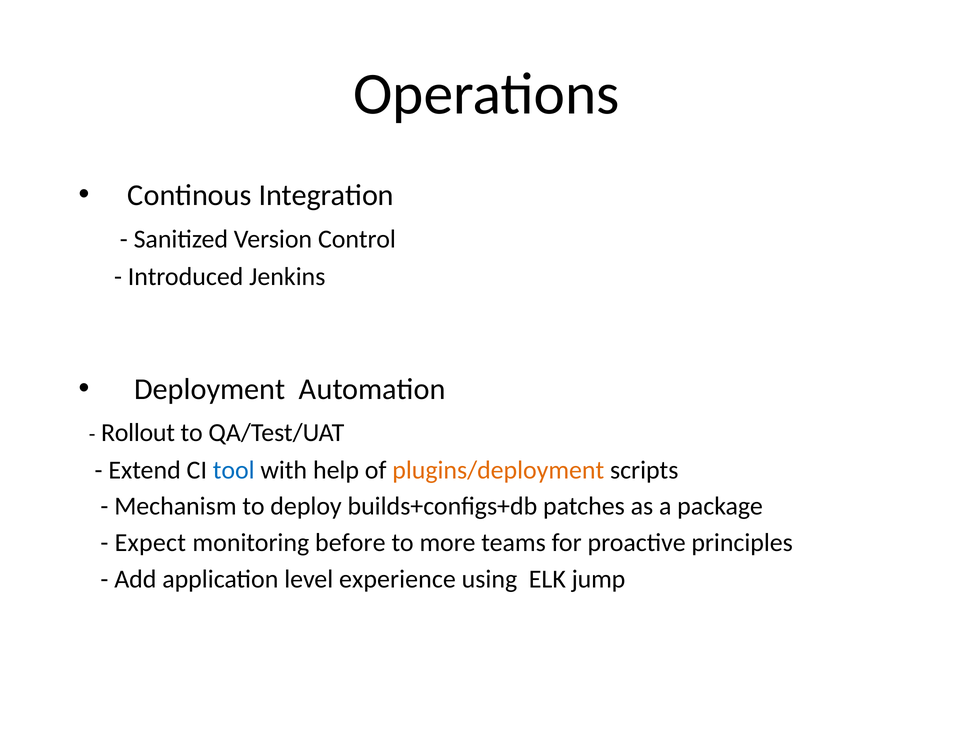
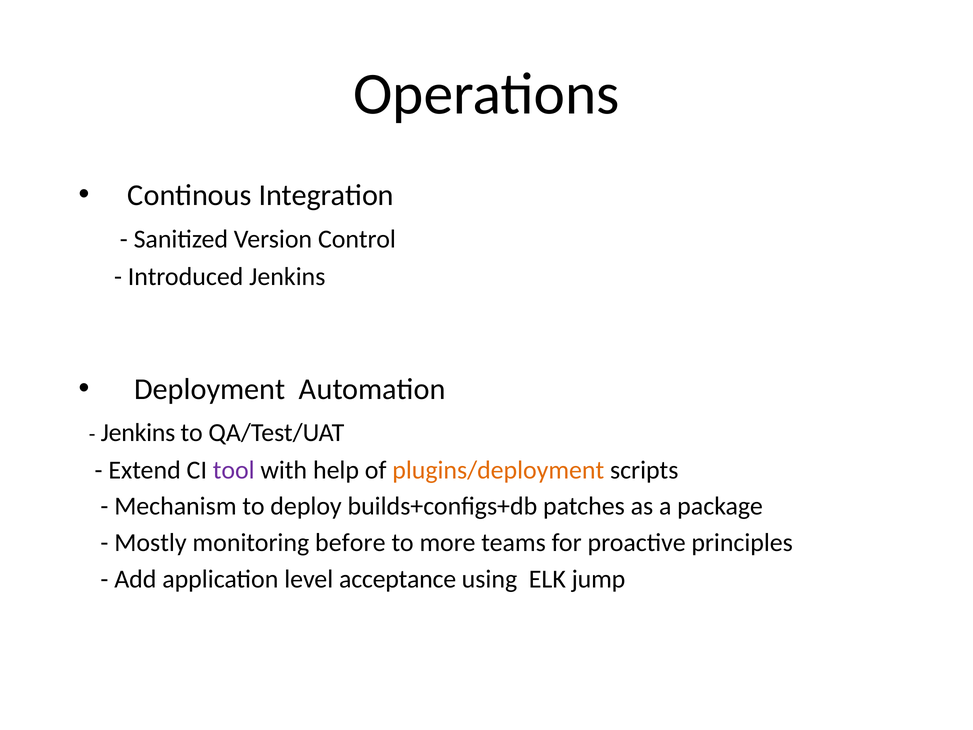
Rollout at (138, 433): Rollout -> Jenkins
tool colour: blue -> purple
Expect: Expect -> Mostly
experience: experience -> acceptance
